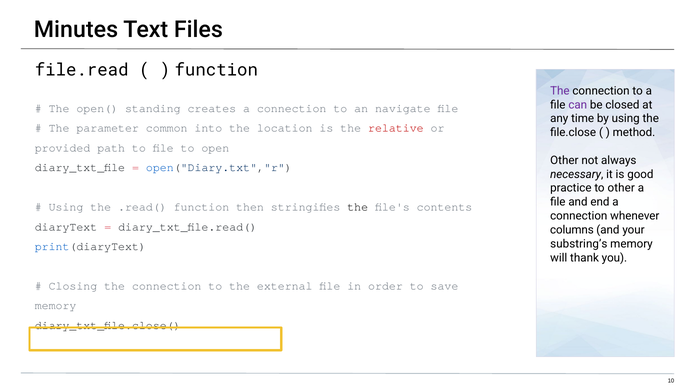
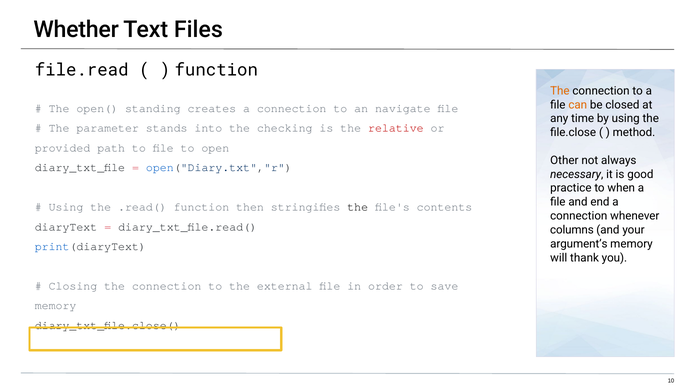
Minutes: Minutes -> Whether
The at (560, 91) colour: purple -> orange
can colour: purple -> orange
common: common -> stands
location: location -> checking
to other: other -> when
substring’s: substring’s -> argument’s
